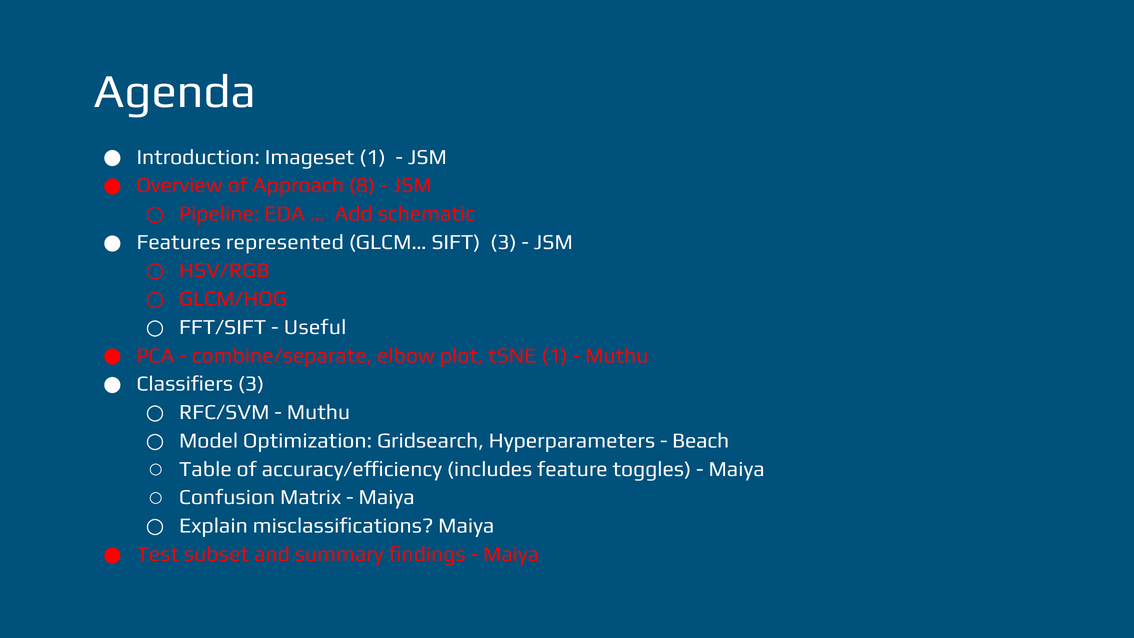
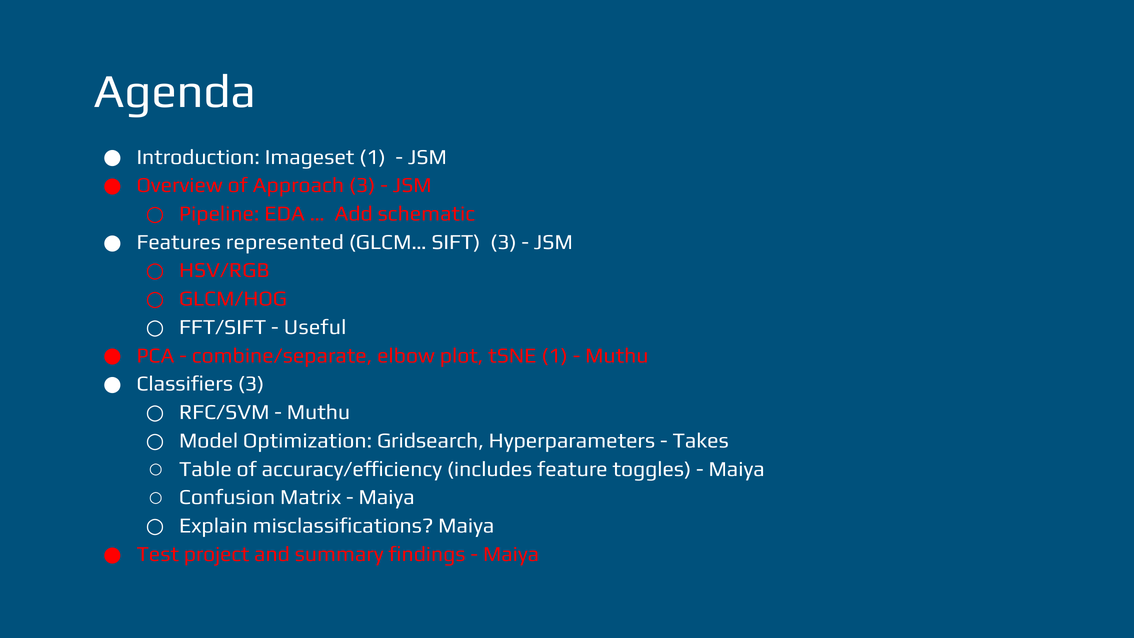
Approach 8: 8 -> 3
Beach: Beach -> Takes
subset: subset -> project
